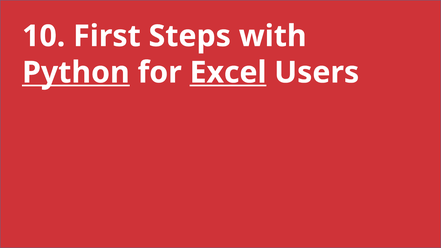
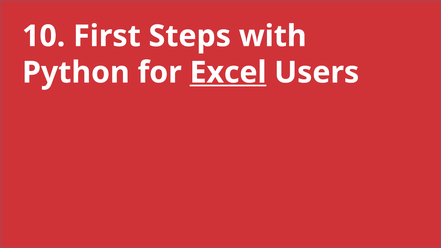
Python underline: present -> none
